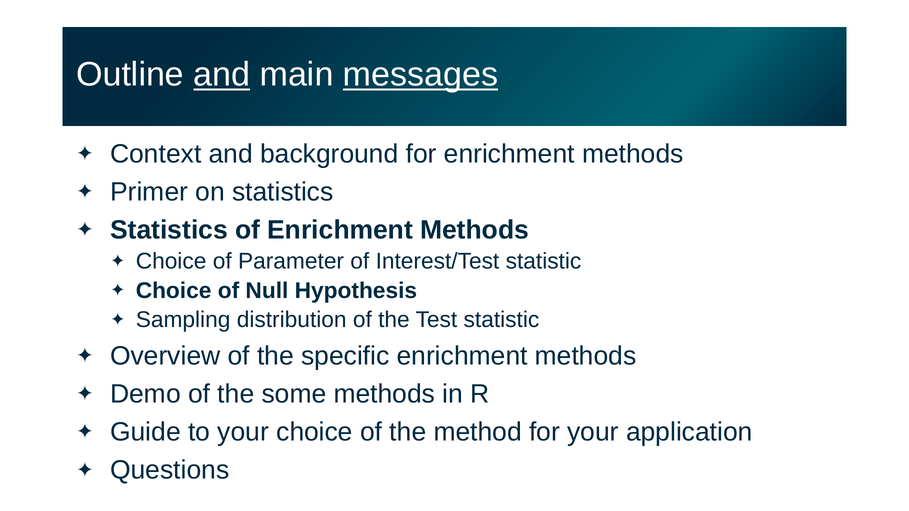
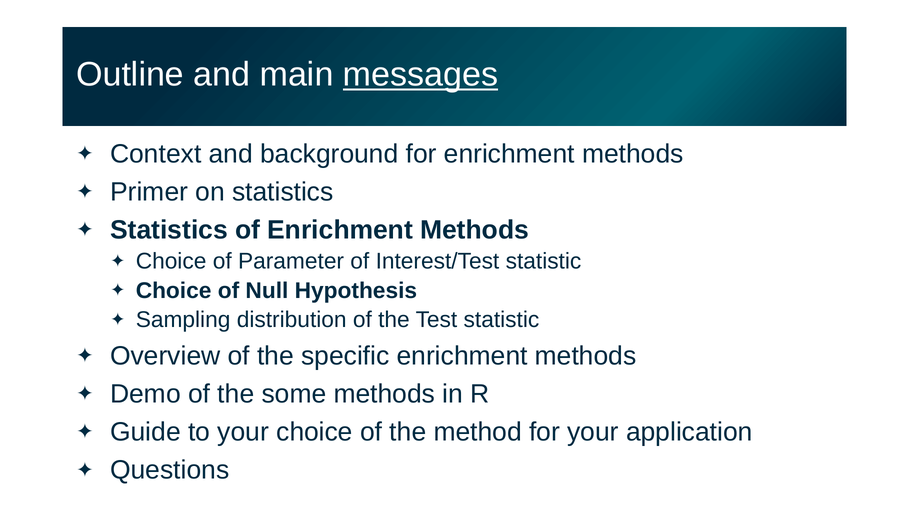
and at (222, 75) underline: present -> none
